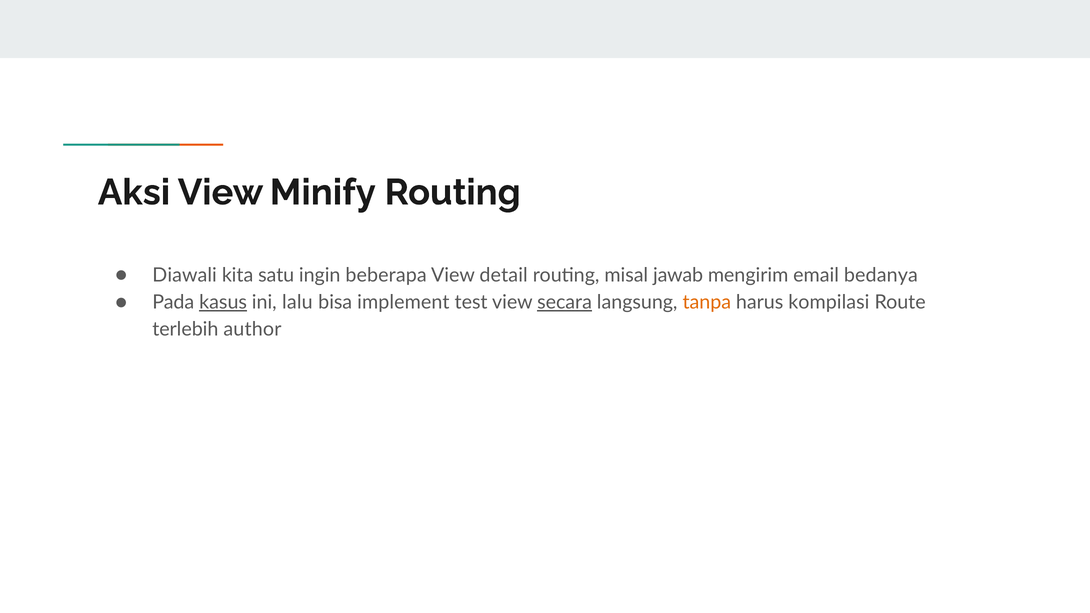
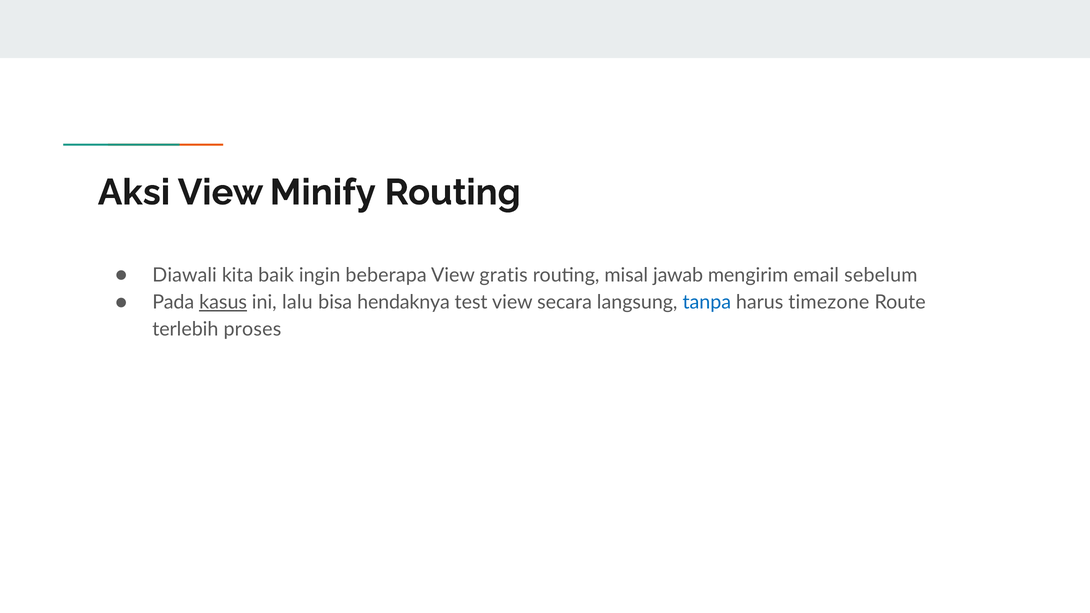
satu: satu -> baik
detail: detail -> gratis
bedanya: bedanya -> sebelum
implement: implement -> hendaknya
secara underline: present -> none
tanpa colour: orange -> blue
kompilasi: kompilasi -> timezone
author: author -> proses
